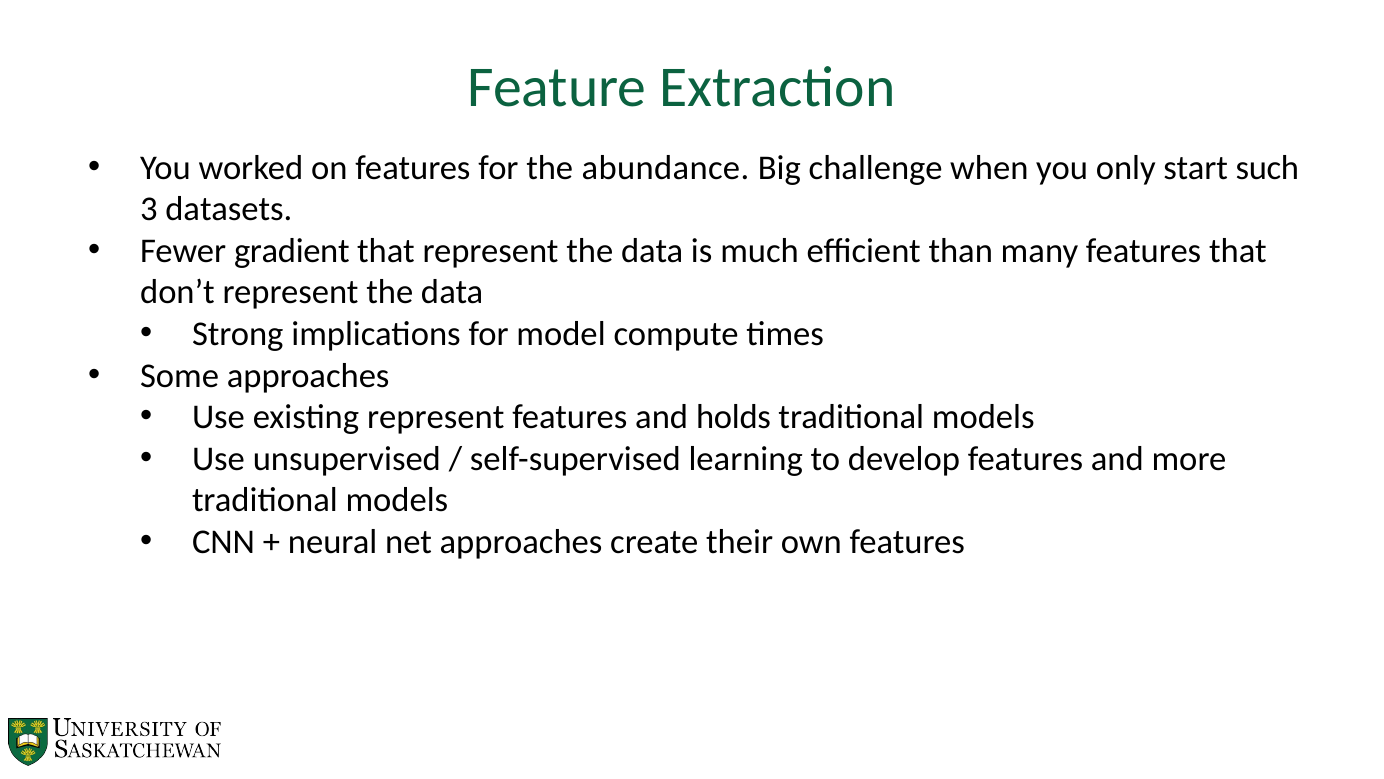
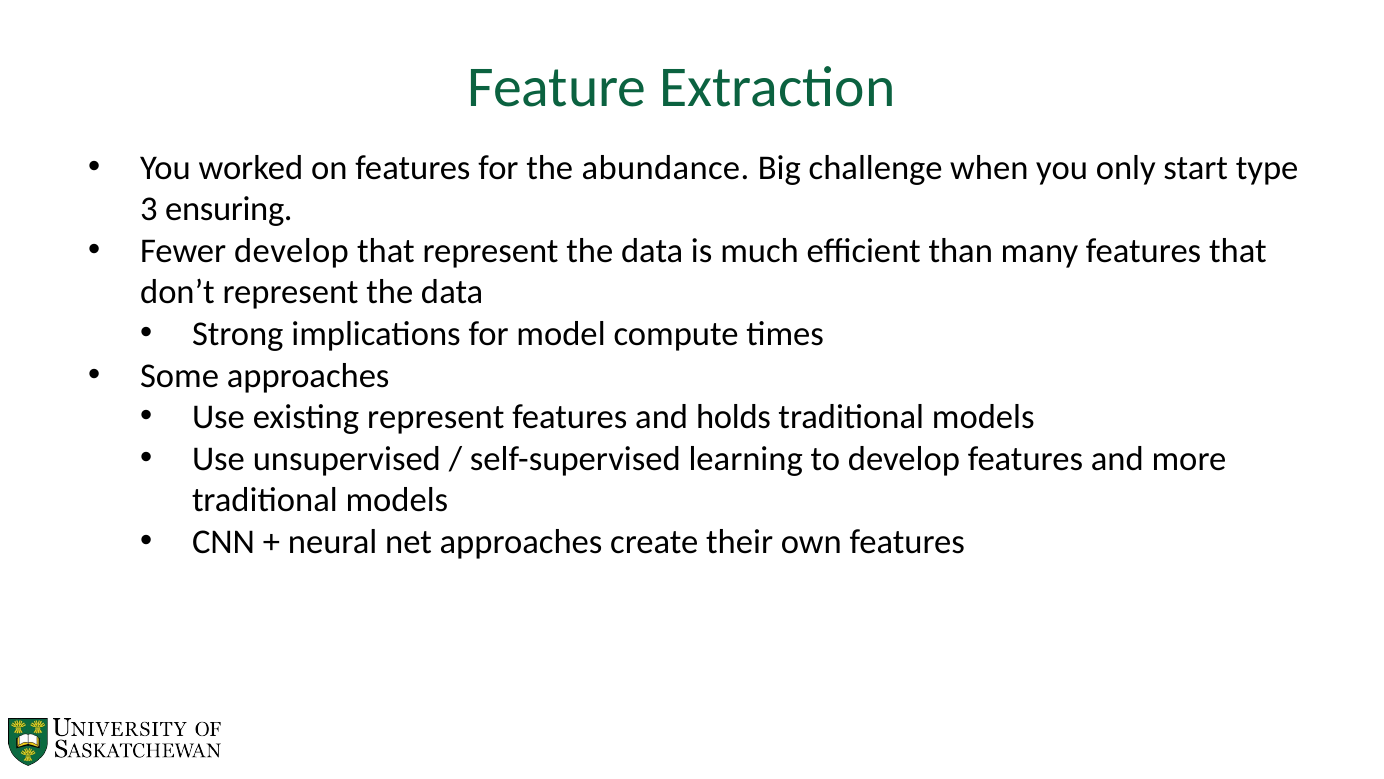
such: such -> type
datasets: datasets -> ensuring
Fewer gradient: gradient -> develop
